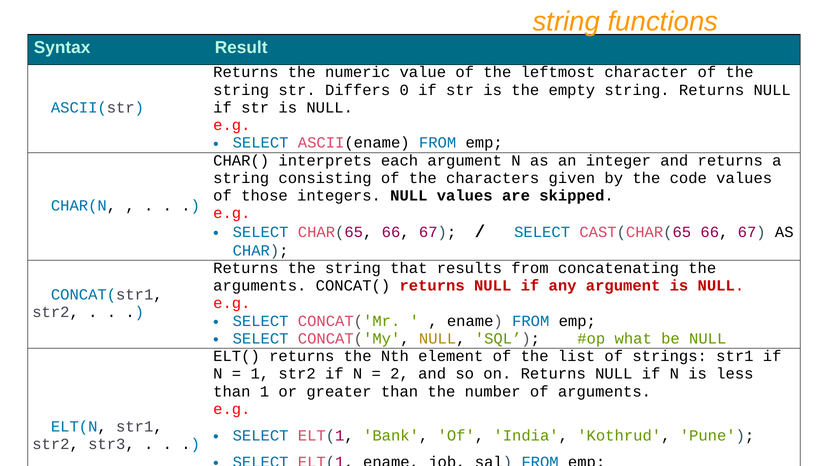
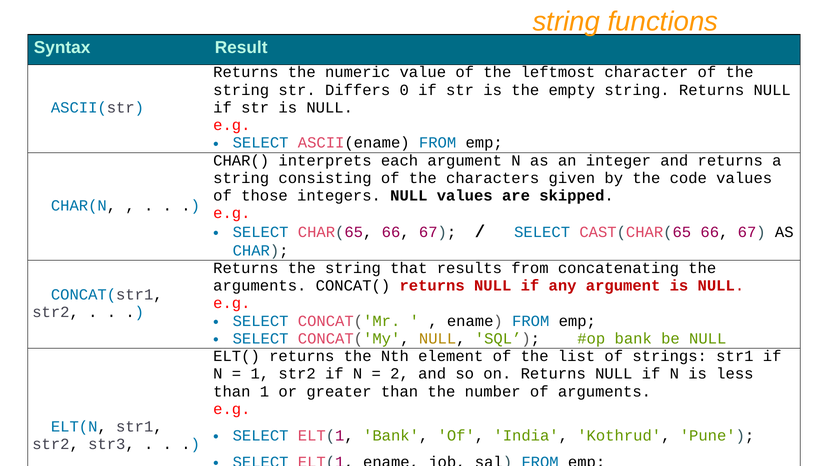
what at (633, 338): what -> bank
